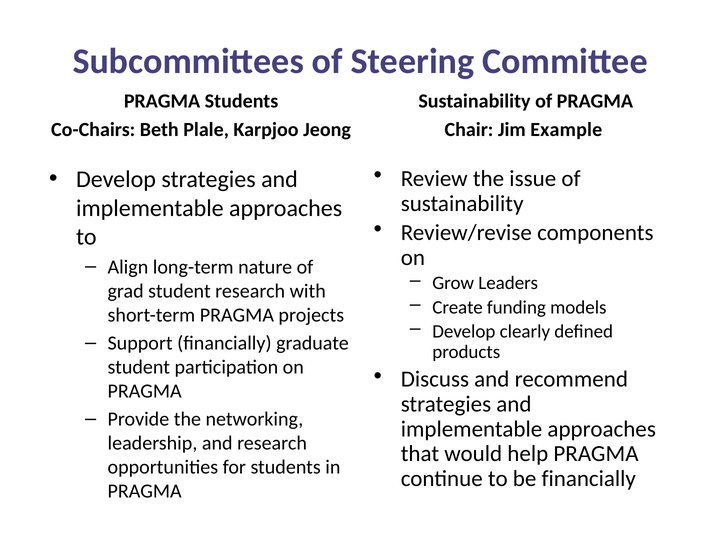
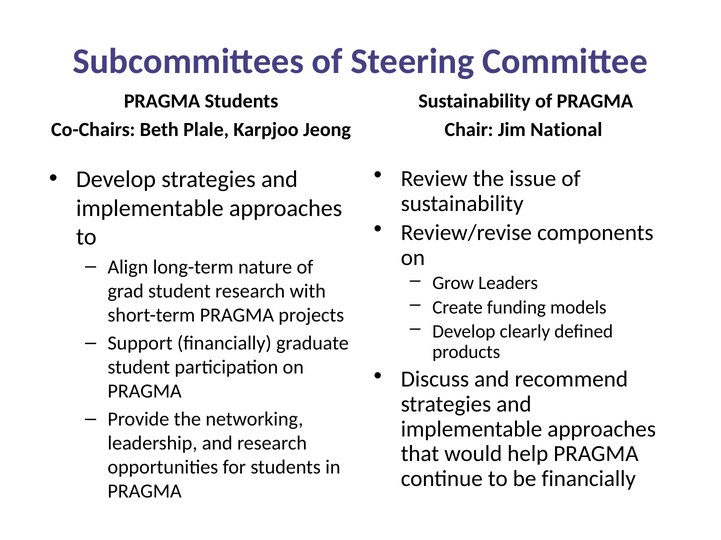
Example: Example -> National
